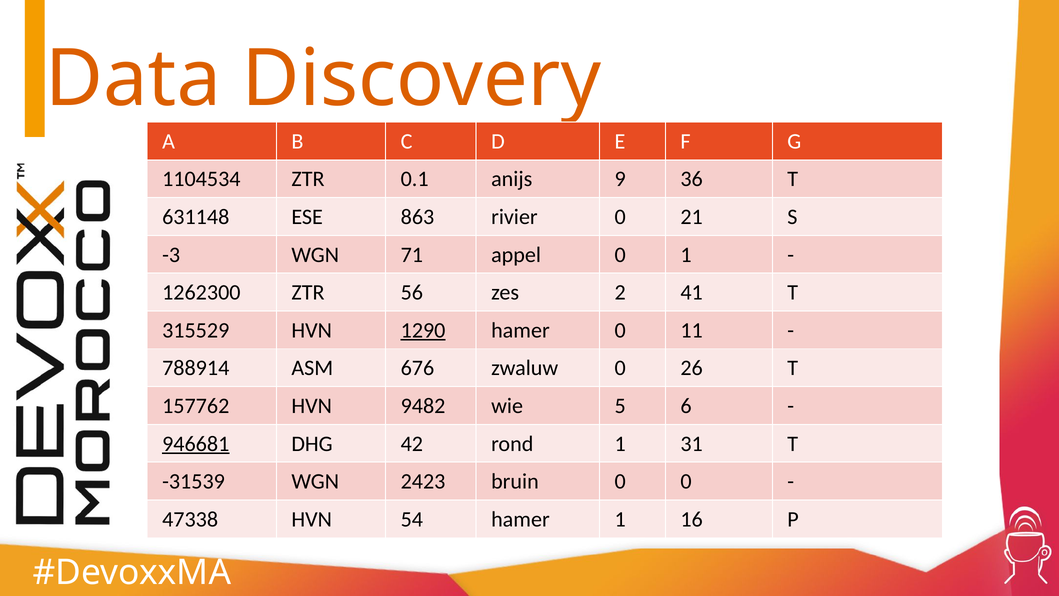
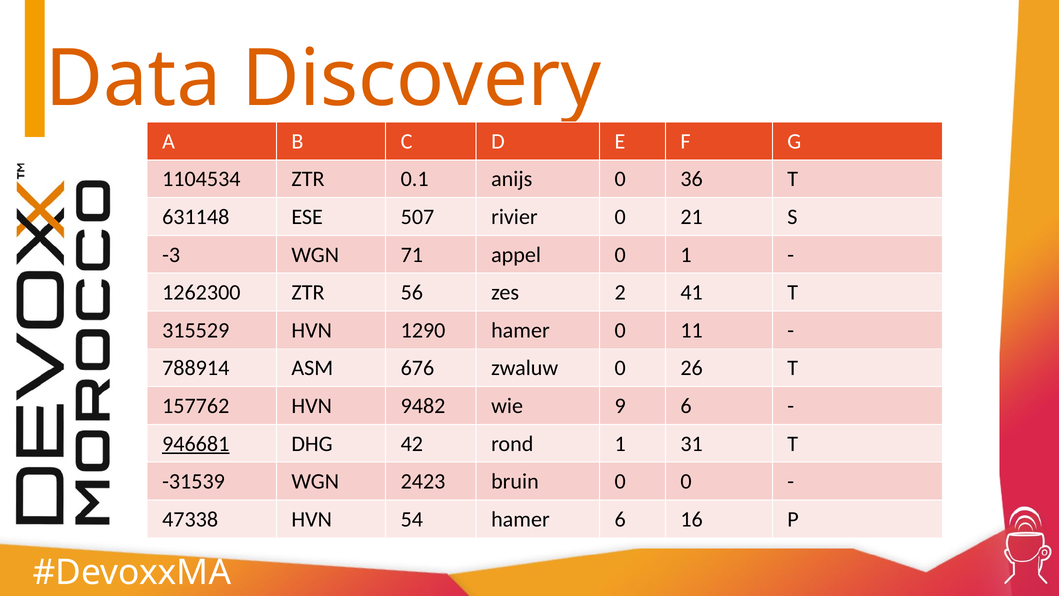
anijs 9: 9 -> 0
863: 863 -> 507
1290 underline: present -> none
5: 5 -> 9
hamer 1: 1 -> 6
